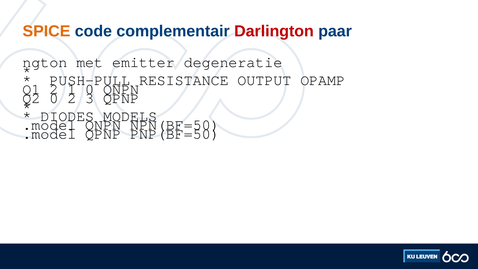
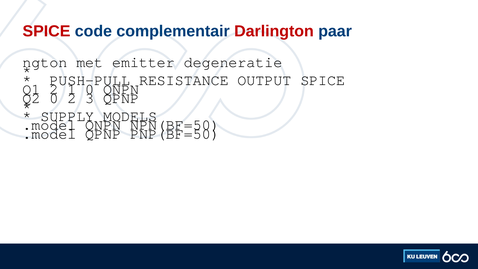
SPICE at (46, 31) colour: orange -> red
OUTPUT OPAMP: OPAMP -> SPICE
DIODES: DIODES -> SUPPLY
